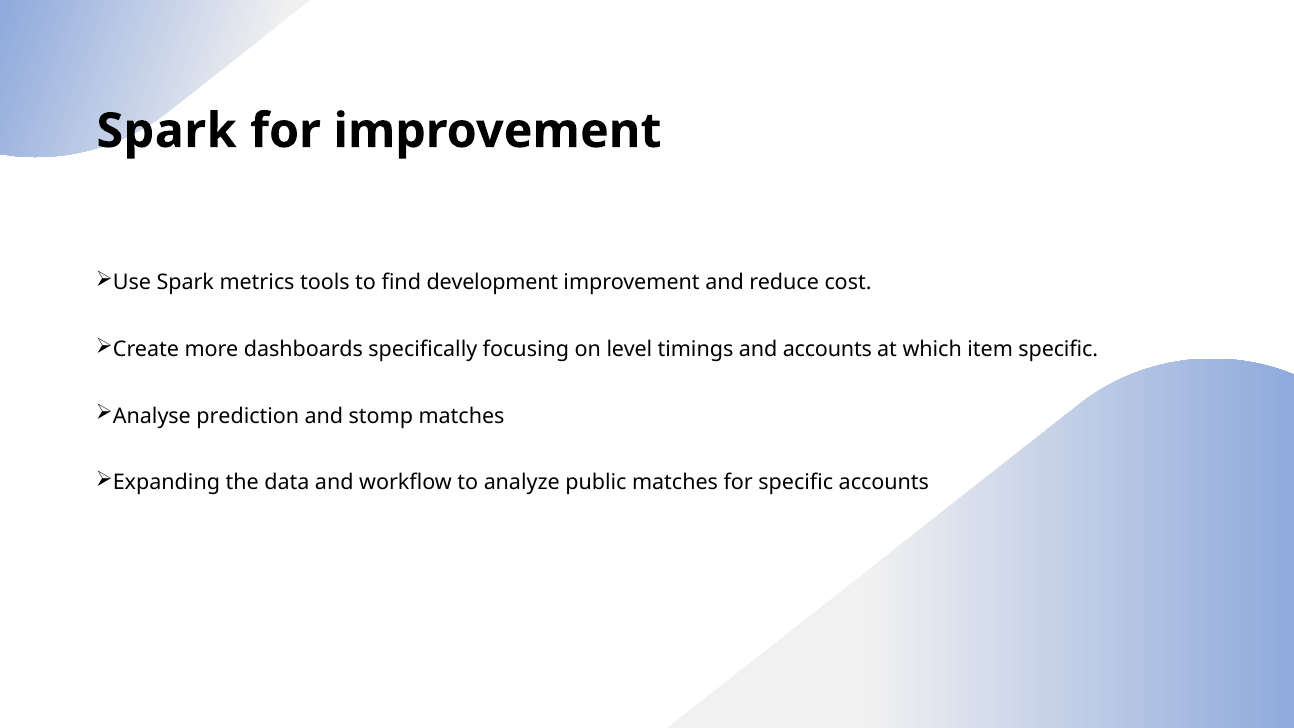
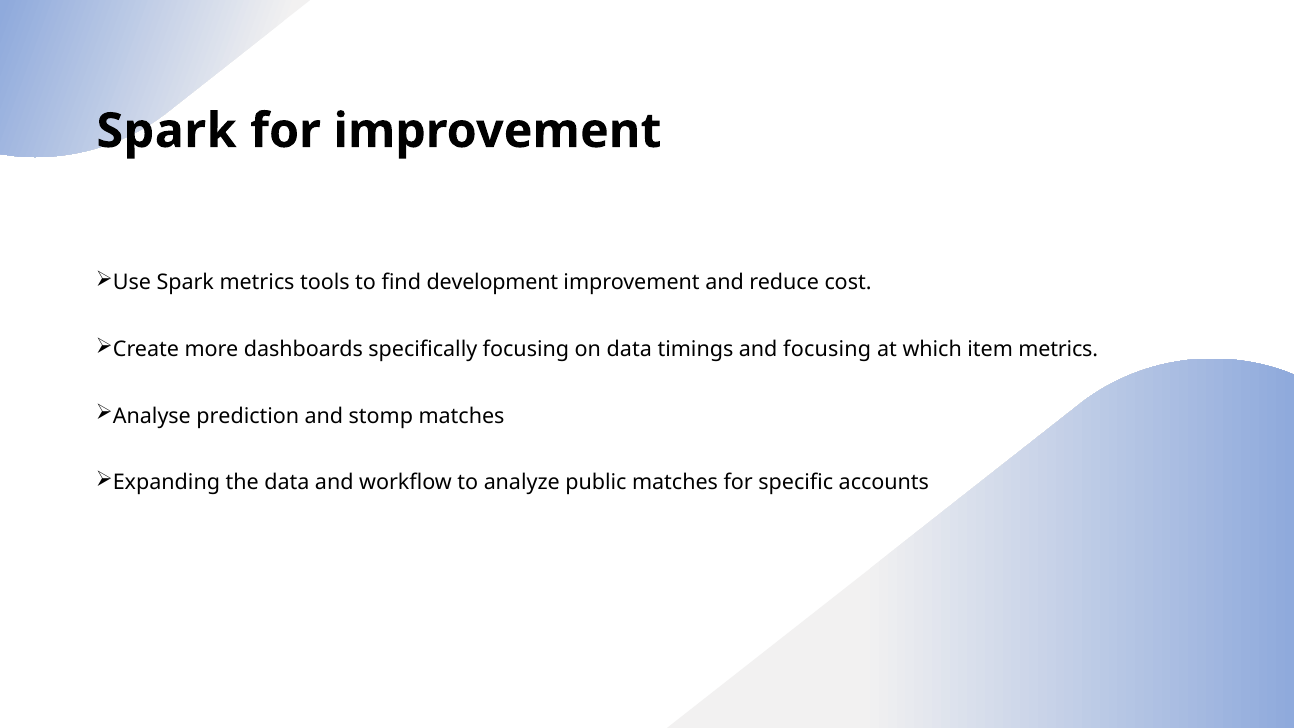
on level: level -> data
and accounts: accounts -> focusing
item specific: specific -> metrics
